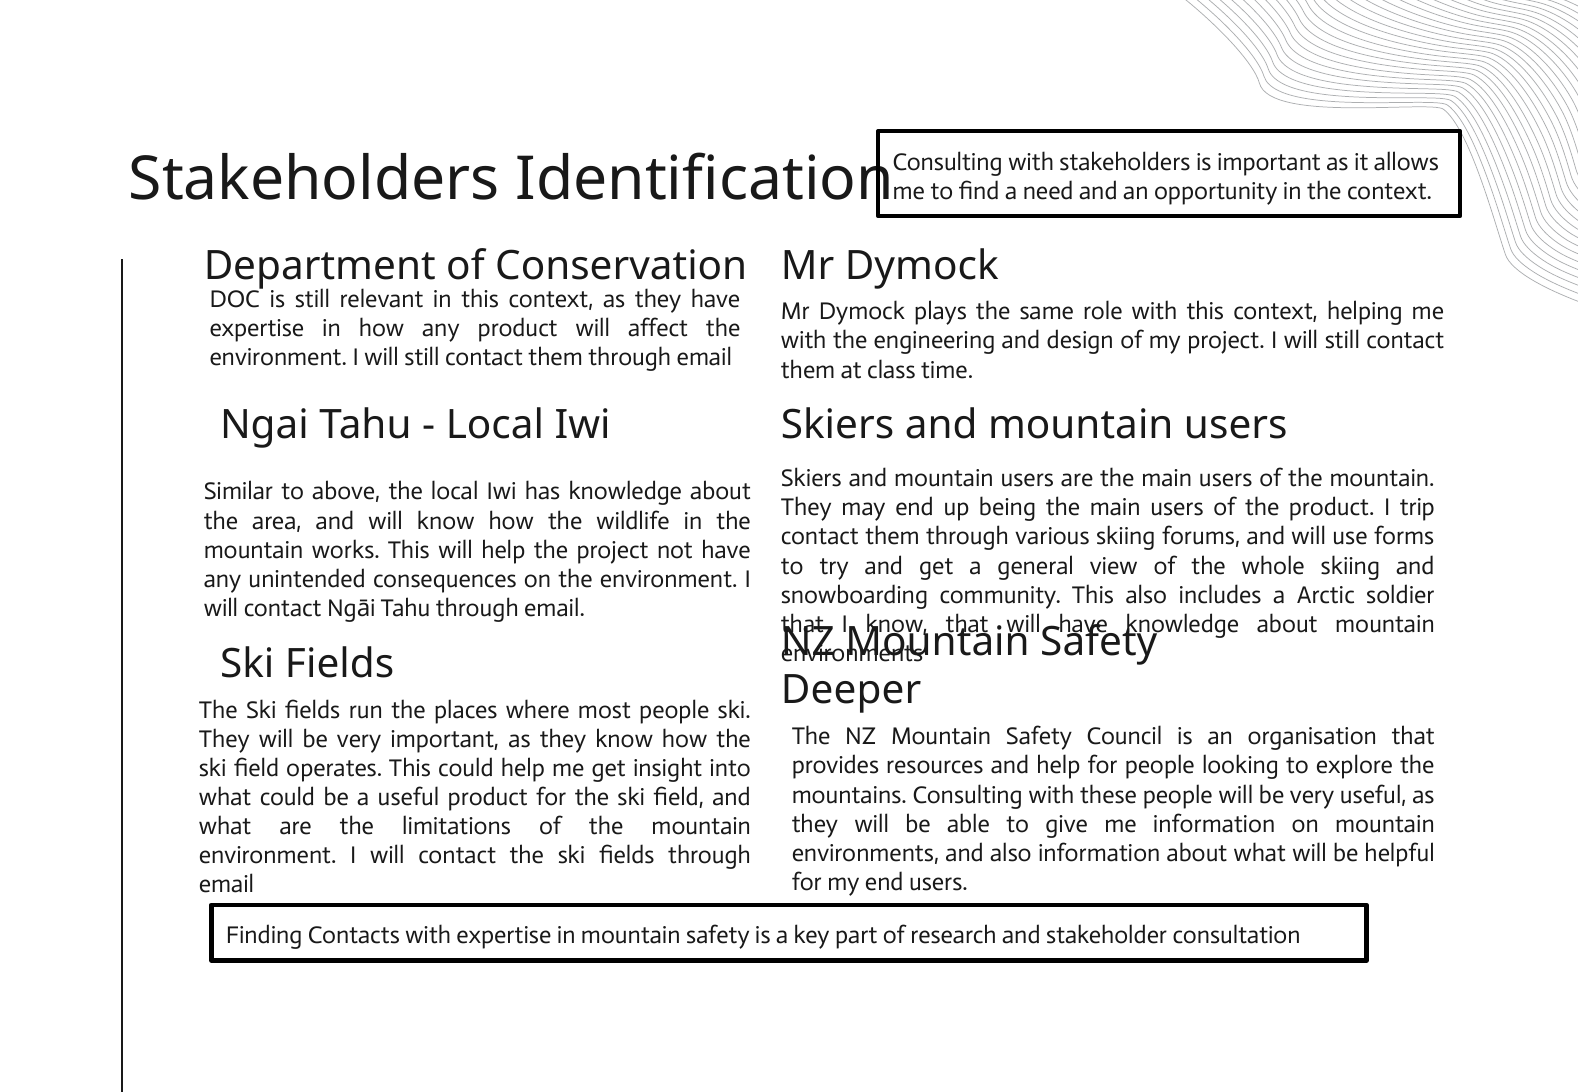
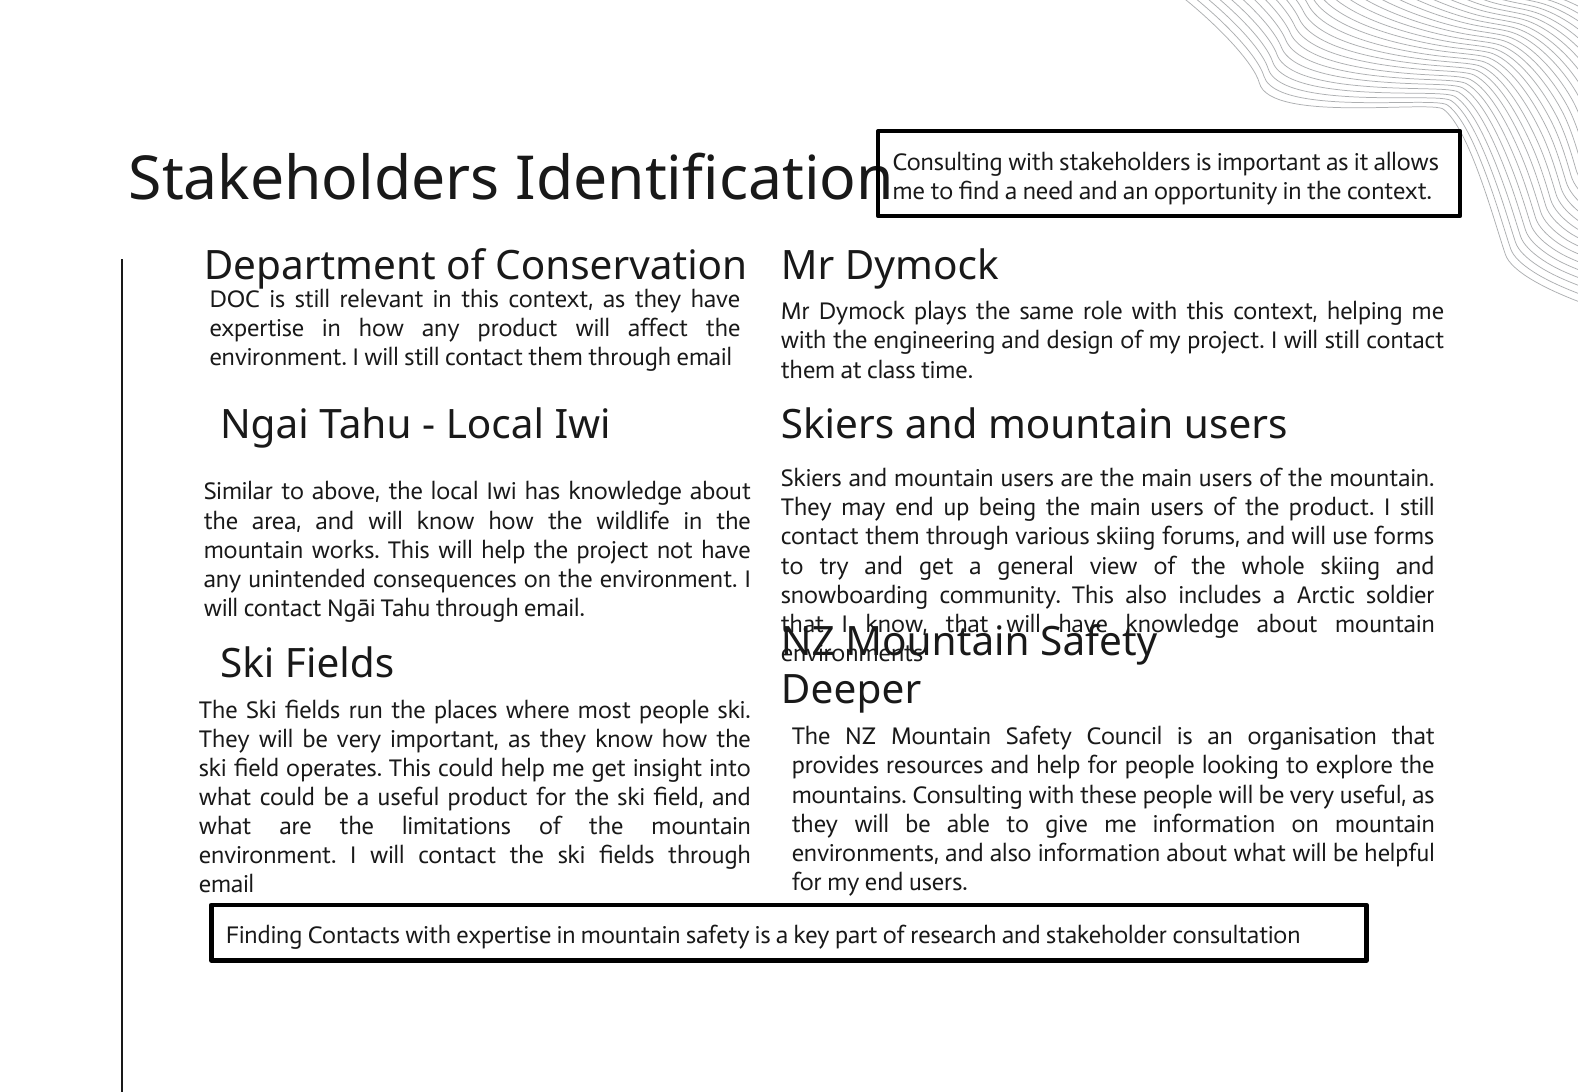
I trip: trip -> still
